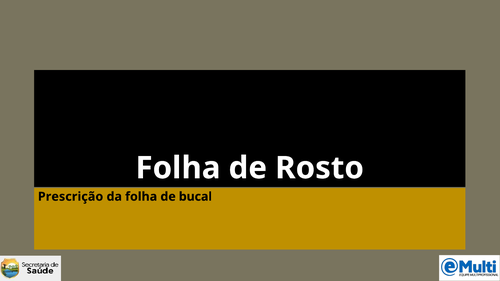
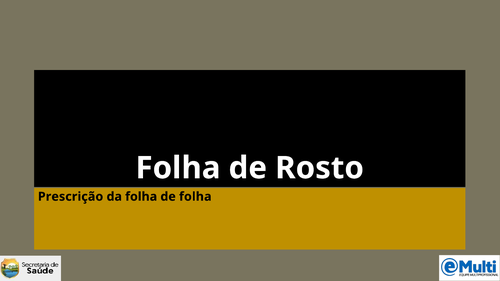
de bucal: bucal -> folha
